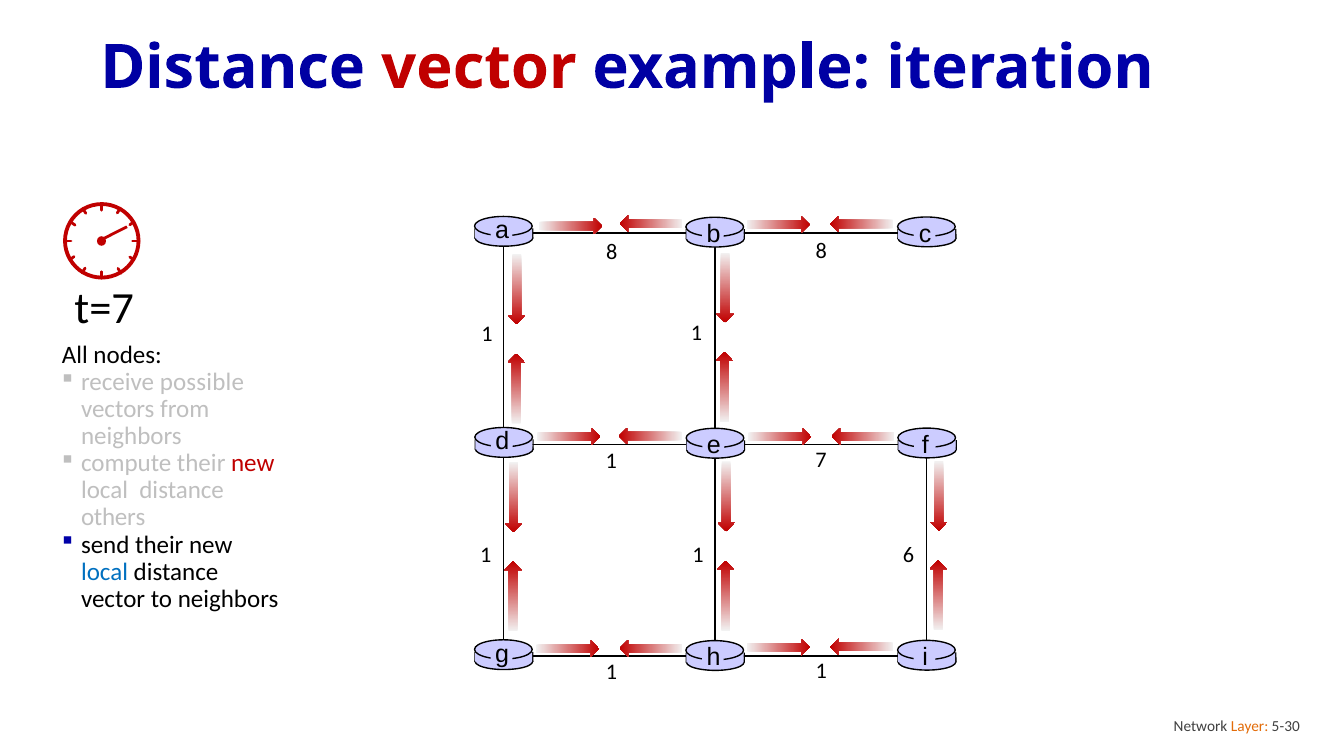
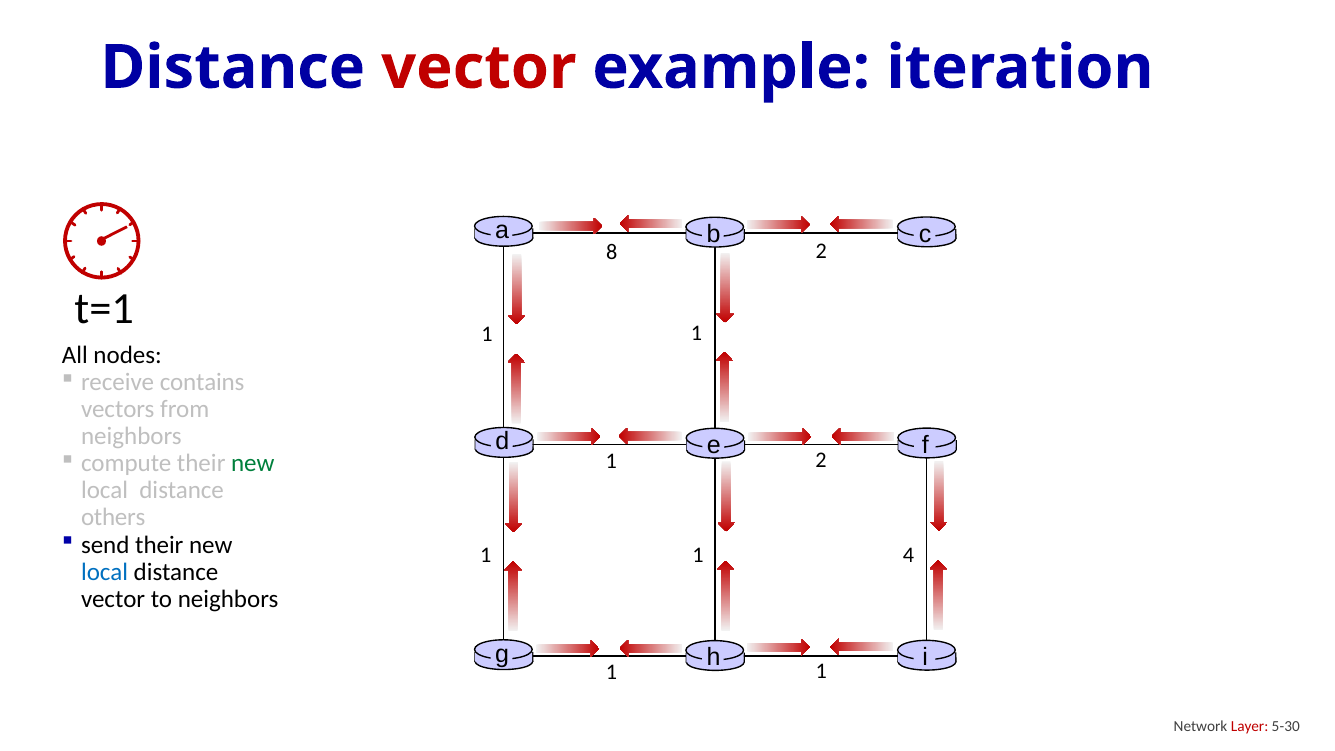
8 8: 8 -> 2
t=7: t=7 -> t=1
possible: possible -> contains
new at (253, 464) colour: red -> green
1 7: 7 -> 2
6: 6 -> 4
Layer colour: orange -> red
